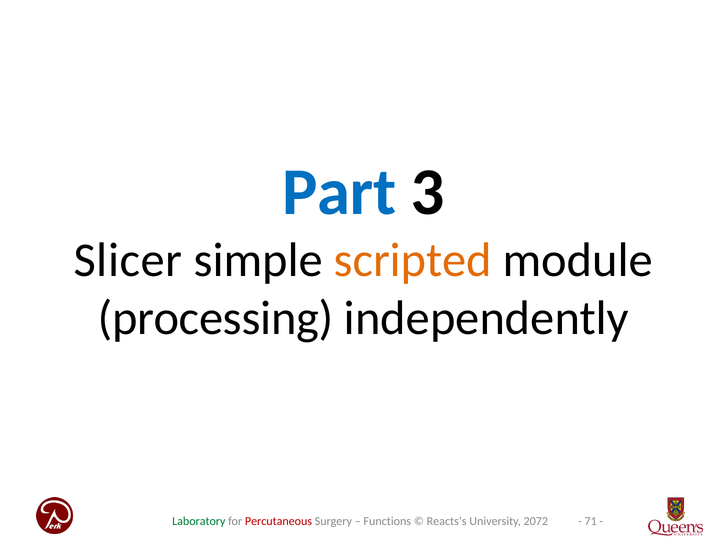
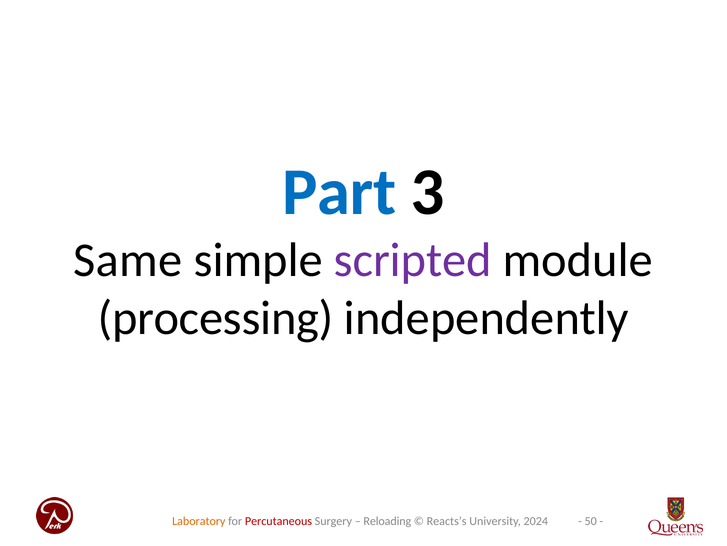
Slicer: Slicer -> Same
scripted colour: orange -> purple
71: 71 -> 50
Laboratory colour: green -> orange
Functions: Functions -> Reloading
2072: 2072 -> 2024
